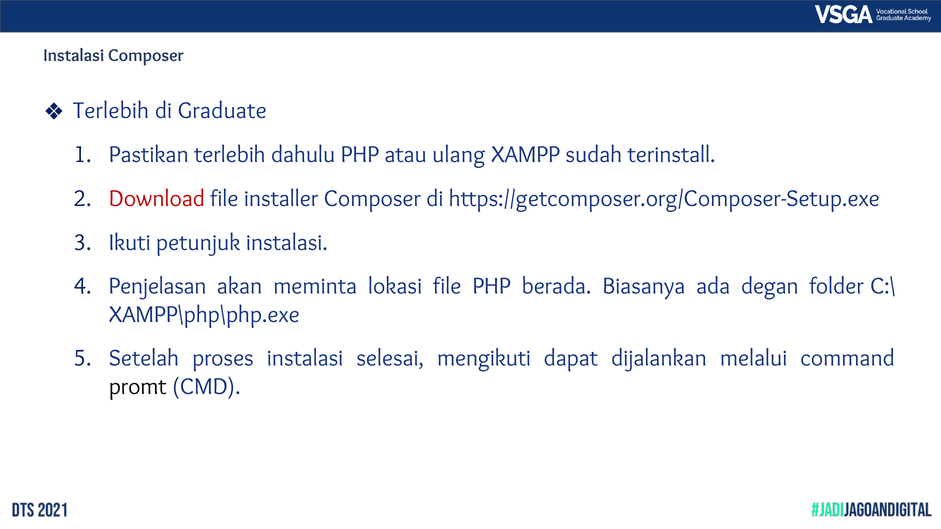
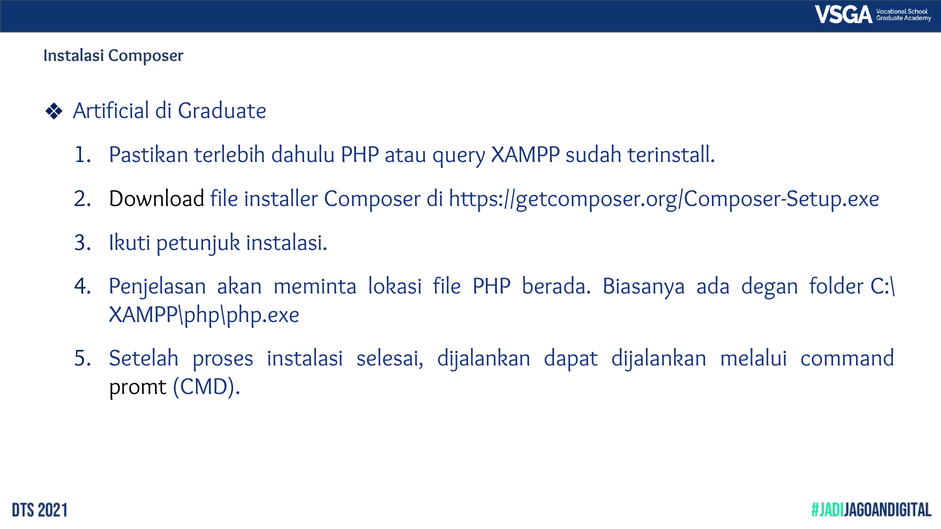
Terlebih at (111, 111): Terlebih -> Artificial
ulang: ulang -> query
Download colour: red -> black
selesai mengikuti: mengikuti -> dijalankan
